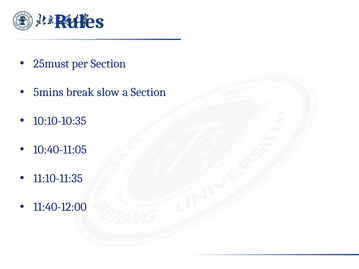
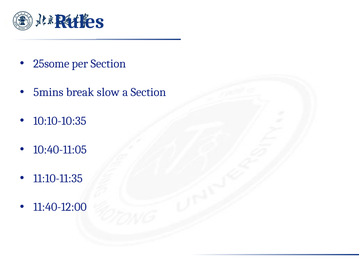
25must: 25must -> 25some
